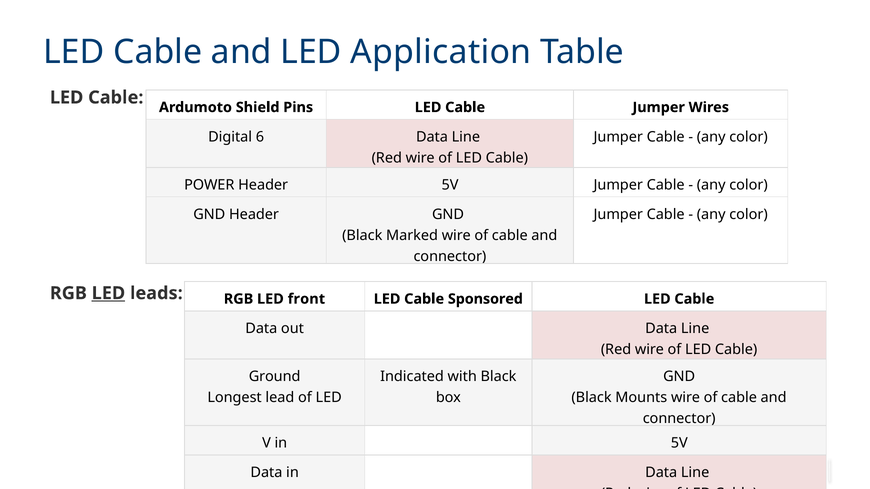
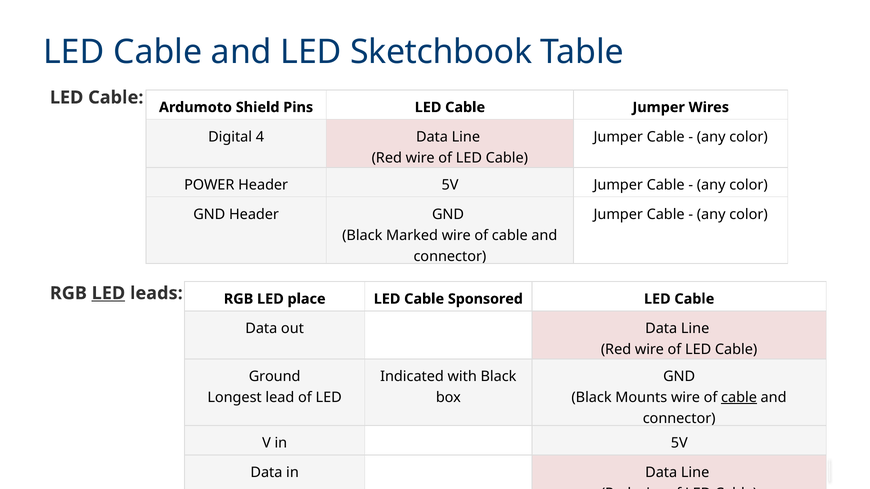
Application: Application -> Sketchbook
6: 6 -> 4
front: front -> place
cable at (739, 398) underline: none -> present
